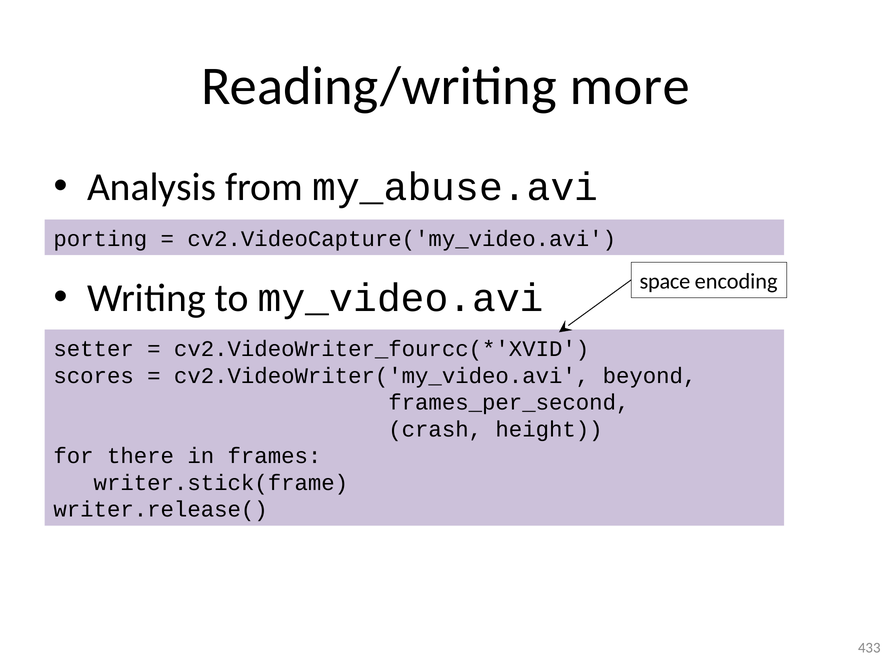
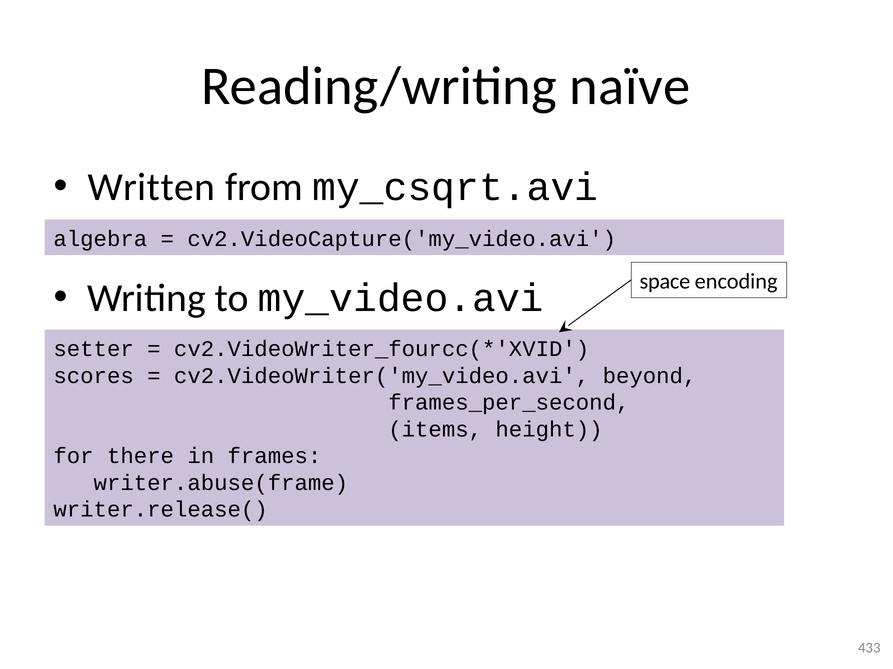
more: more -> naïve
Analysis: Analysis -> Written
my_abuse.avi: my_abuse.avi -> my_csqrt.avi
porting: porting -> algebra
crash: crash -> items
writer.stick(frame: writer.stick(frame -> writer.abuse(frame
